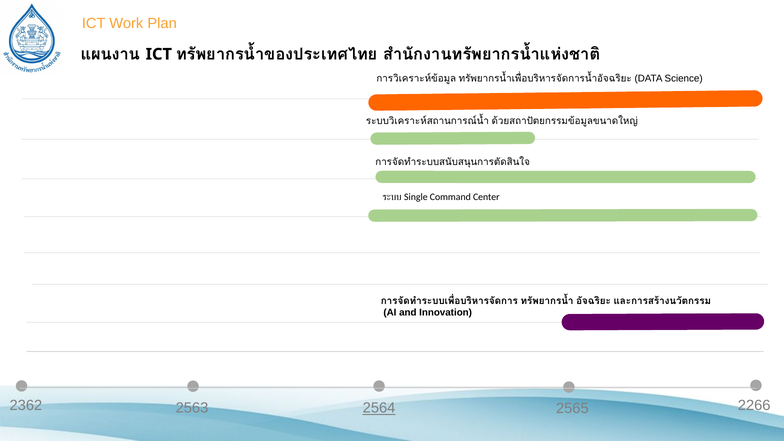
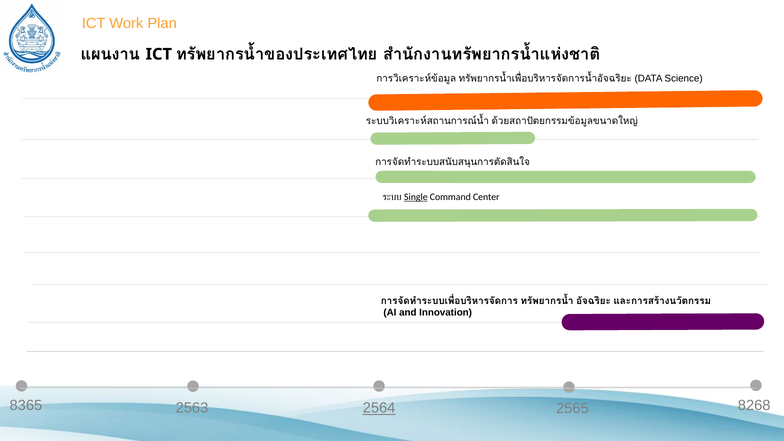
Single underline: none -> present
2362: 2362 -> 8365
2266: 2266 -> 8268
